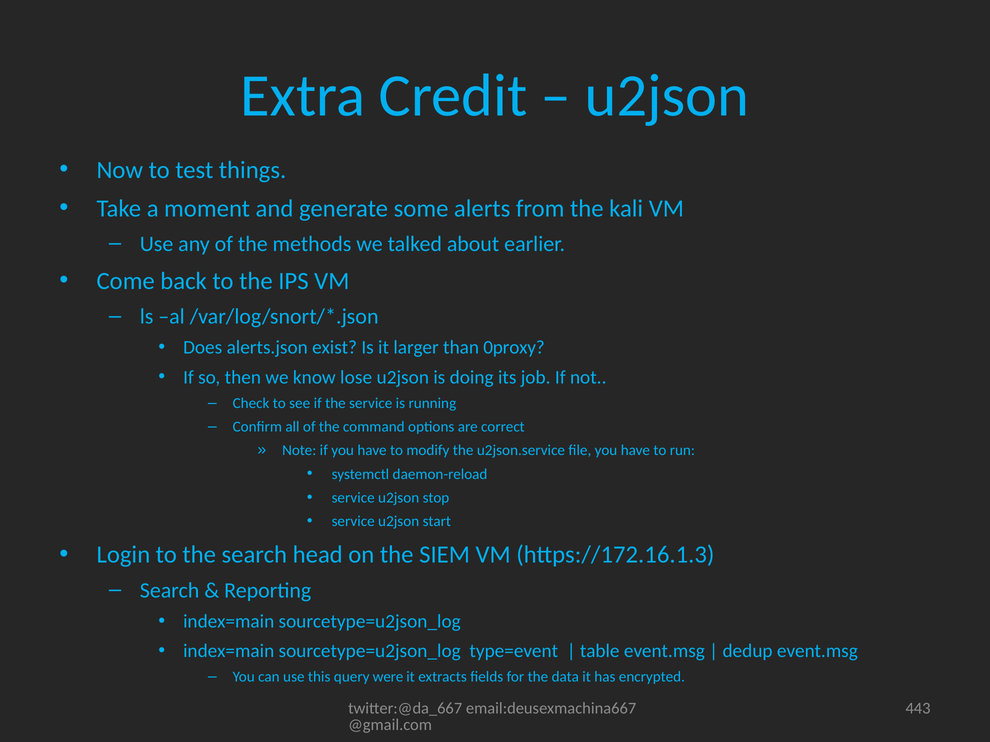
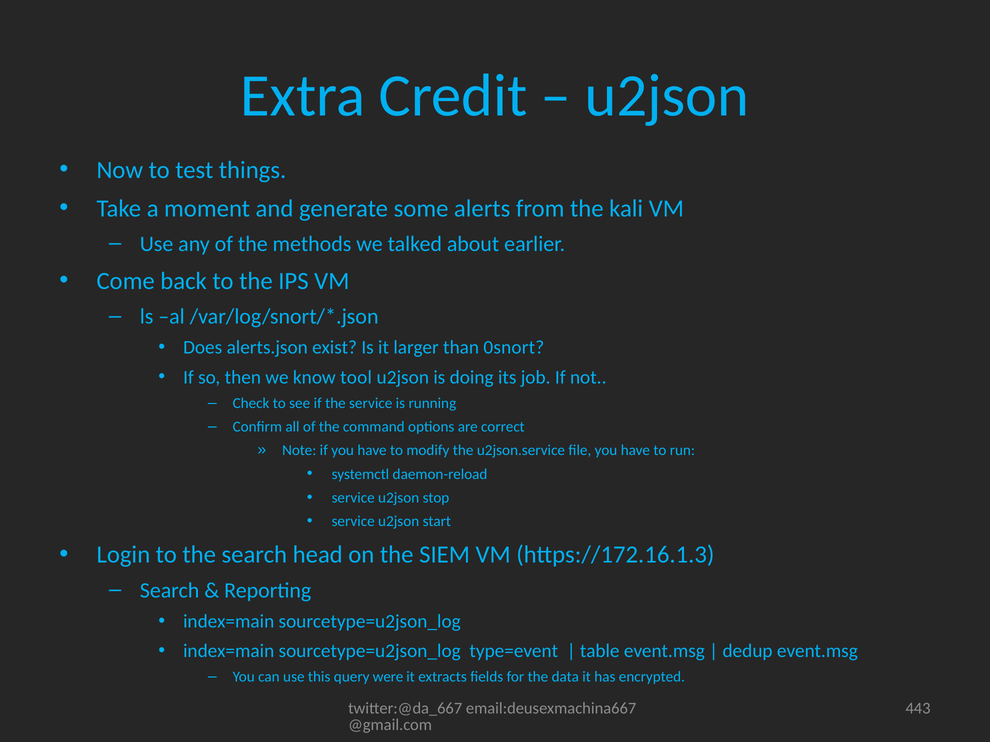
0proxy: 0proxy -> 0snort
lose: lose -> tool
